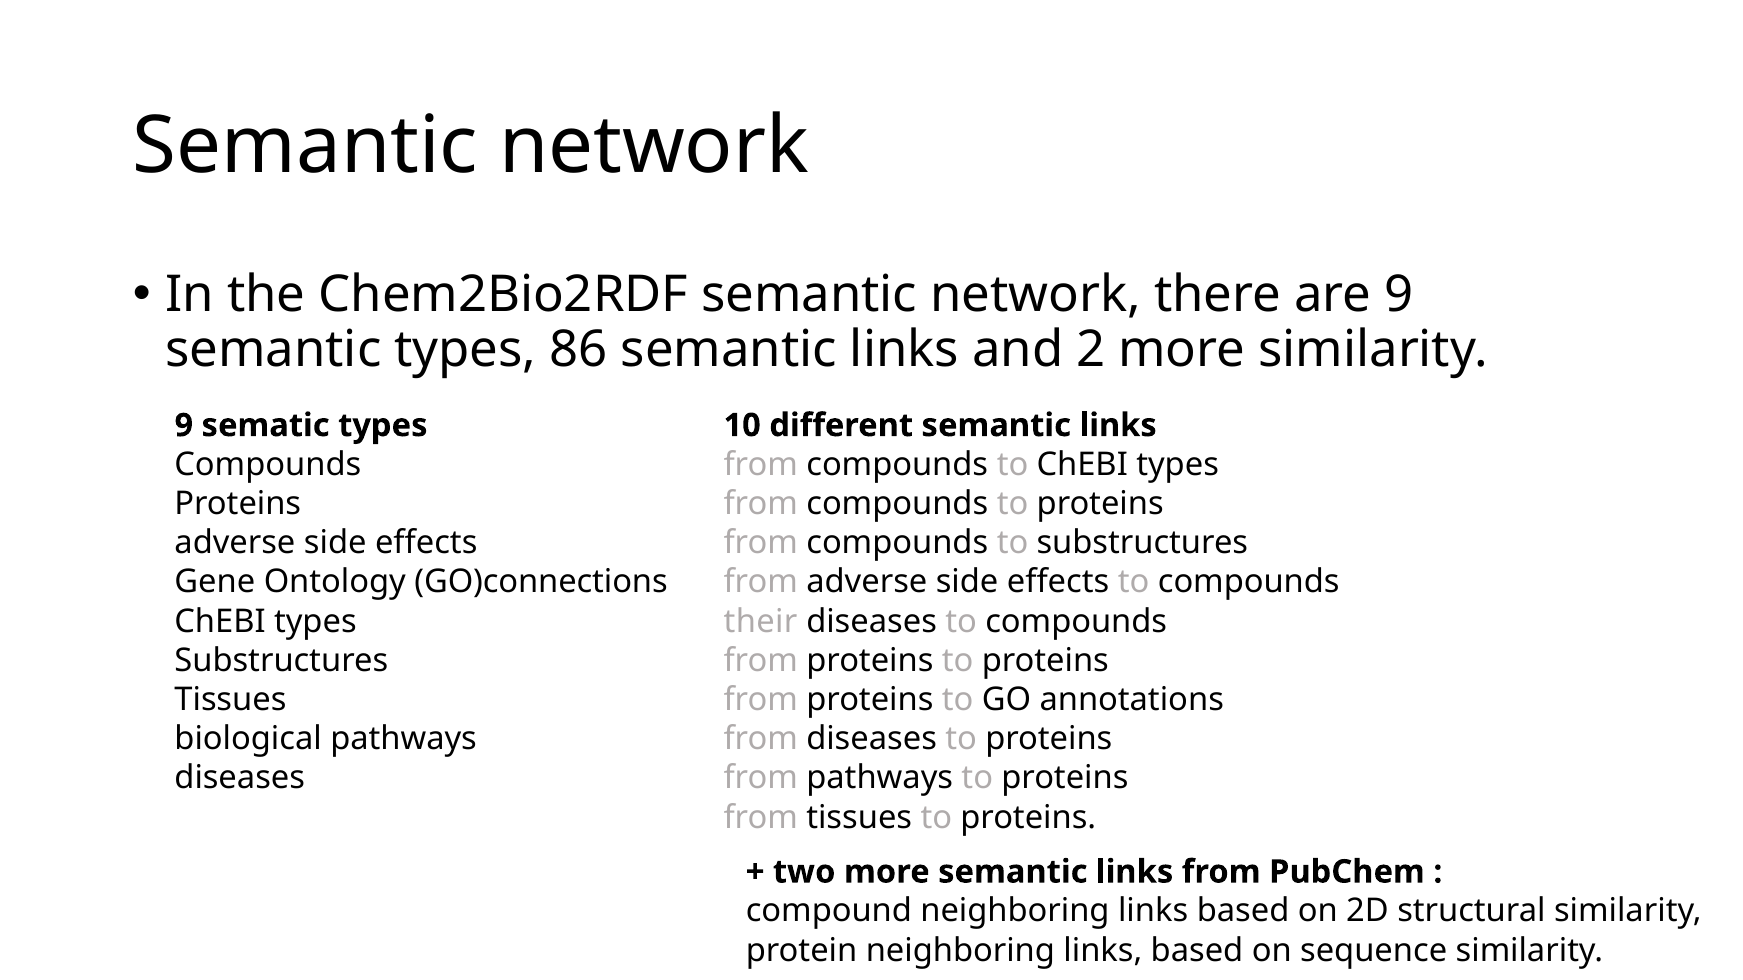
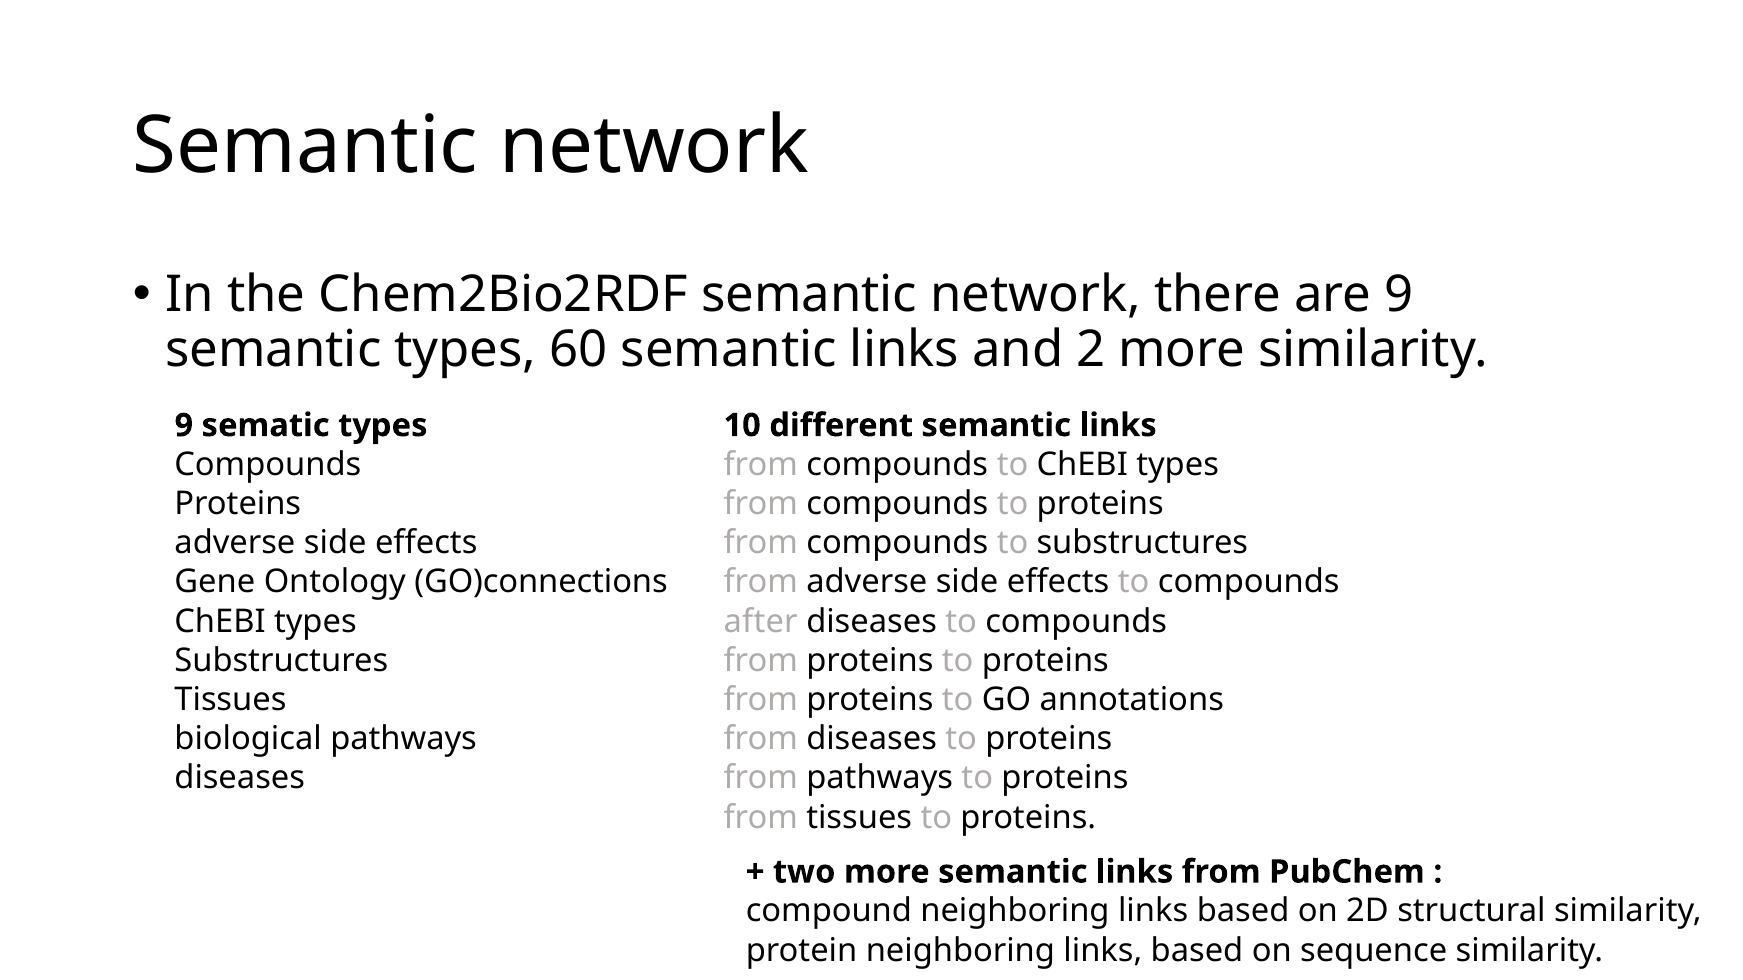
86: 86 -> 60
their: their -> after
